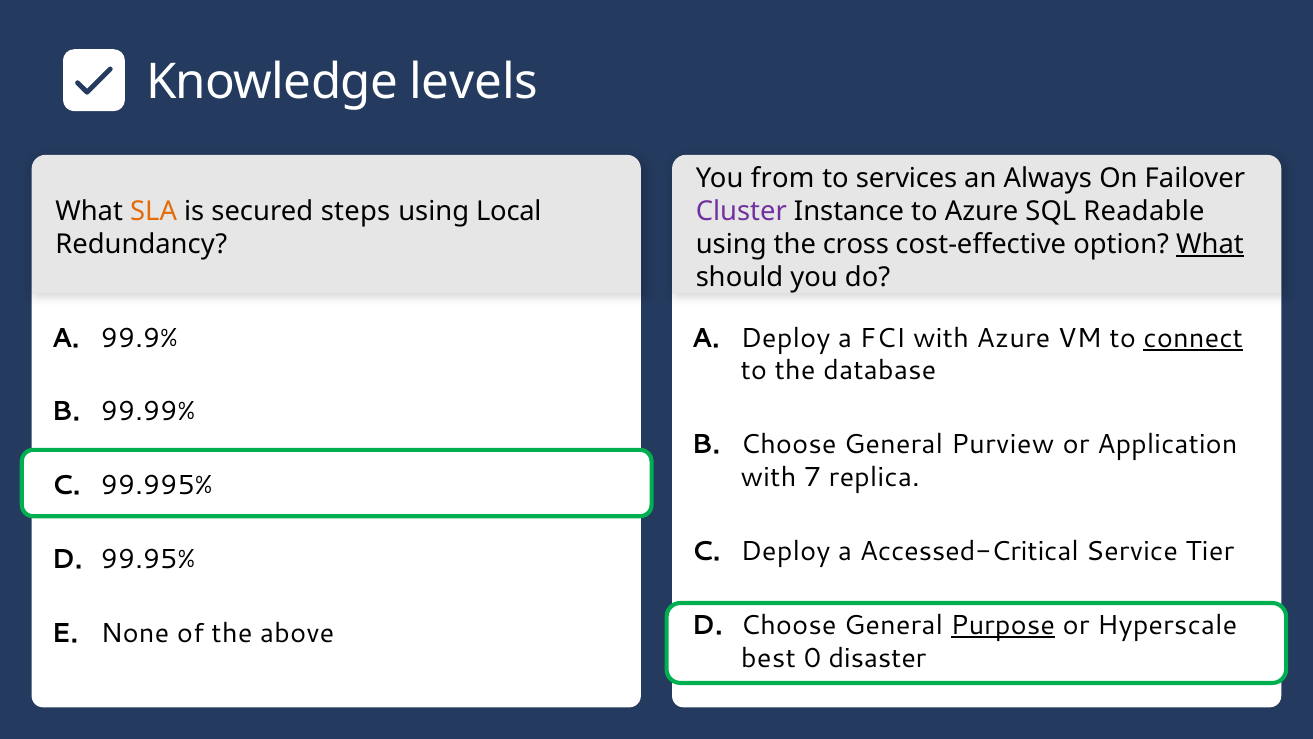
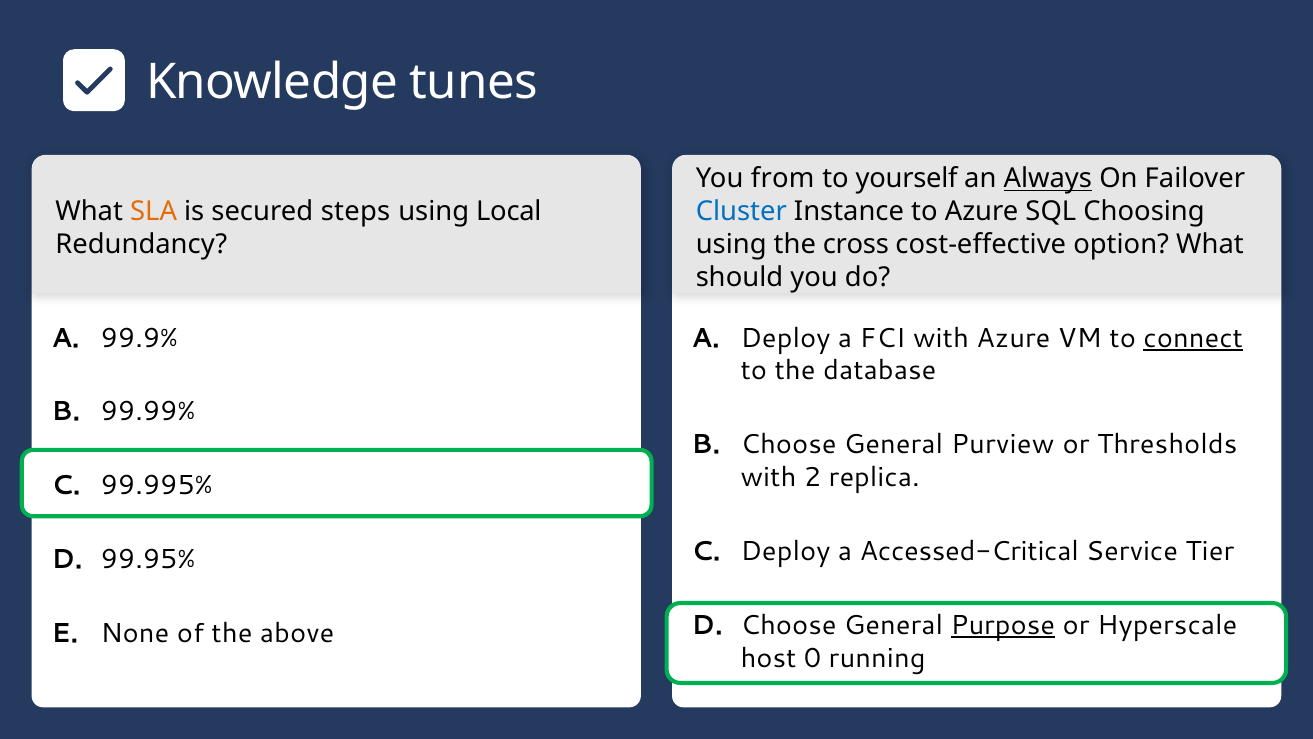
levels: levels -> tunes
services: services -> yourself
Always underline: none -> present
Cluster colour: purple -> blue
Readable: Readable -> Choosing
What at (1210, 244) underline: present -> none
Application: Application -> Thresholds
7: 7 -> 2
best: best -> host
disaster: disaster -> running
